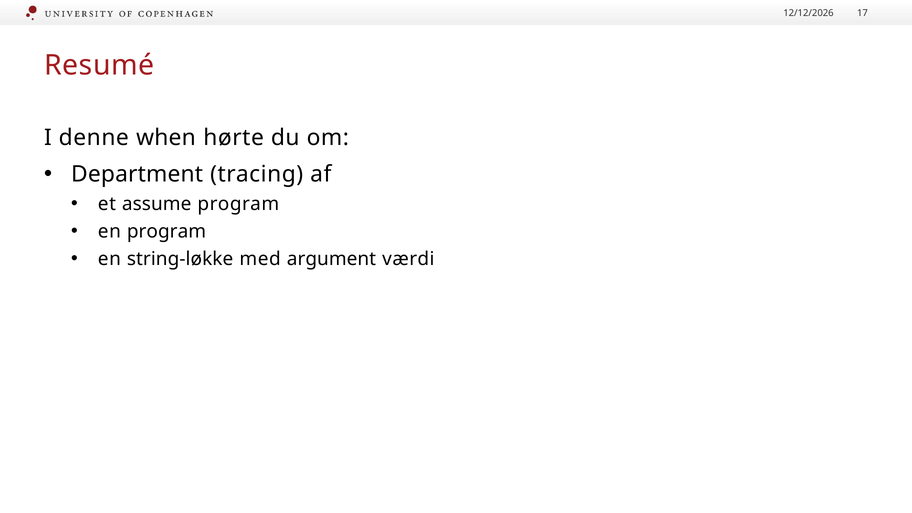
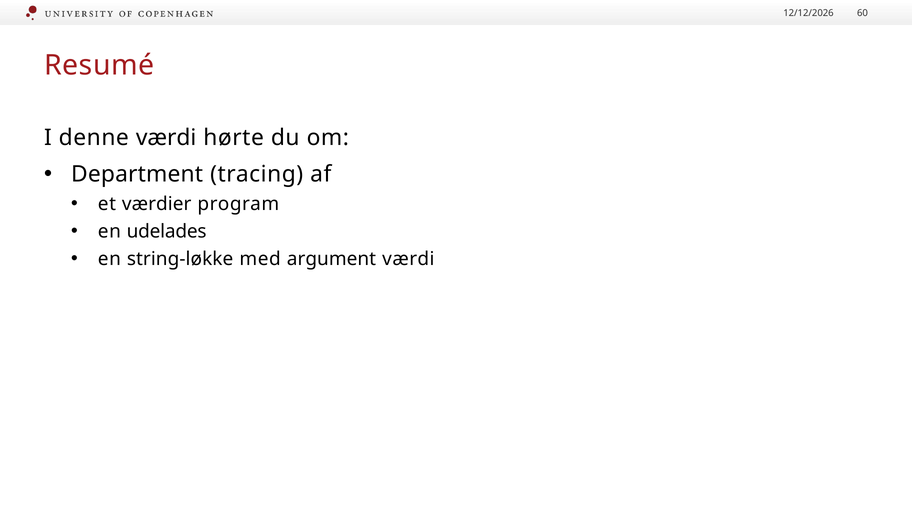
17: 17 -> 60
denne when: when -> værdi
assume: assume -> værdier
en program: program -> udelades
